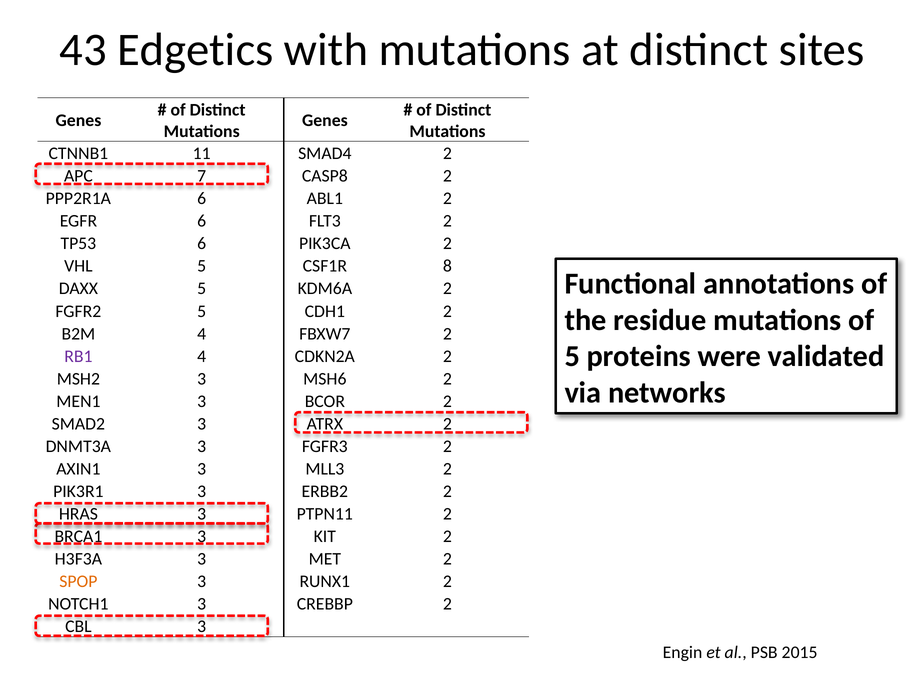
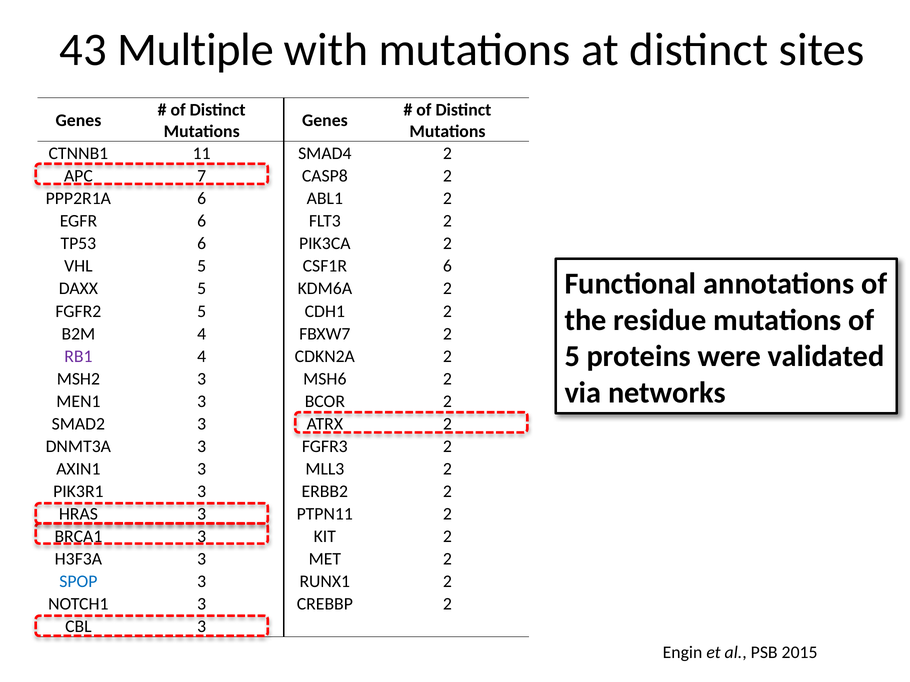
Edgetics: Edgetics -> Multiple
CSF1R 8: 8 -> 6
SPOP colour: orange -> blue
